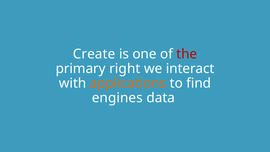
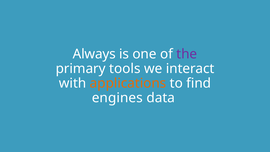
Create: Create -> Always
the colour: red -> purple
right: right -> tools
